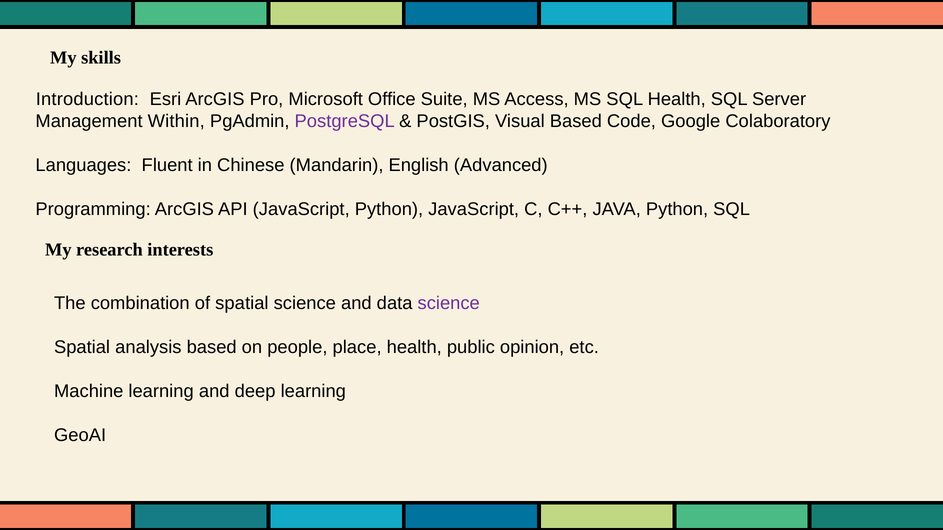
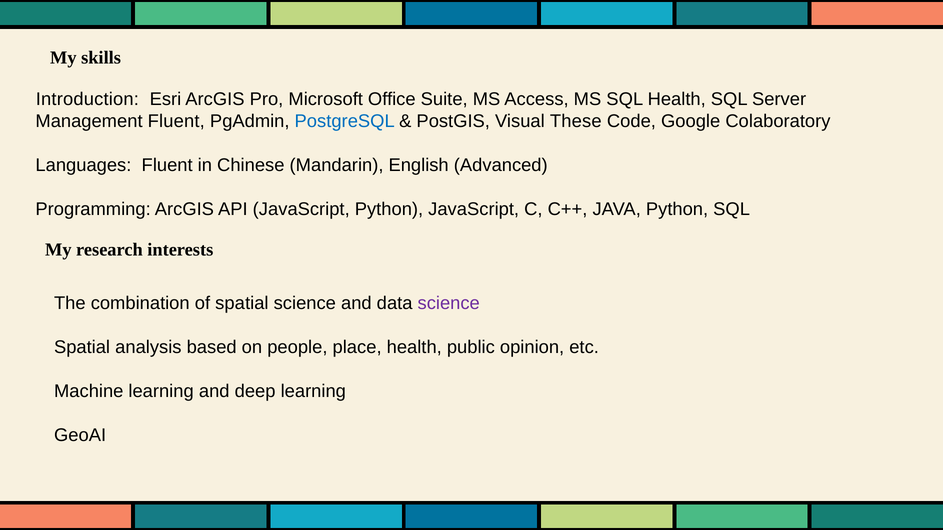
Management Within: Within -> Fluent
PostgreSQL colour: purple -> blue
Visual Based: Based -> These
